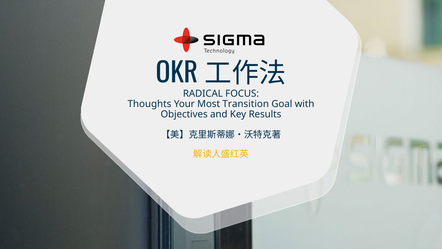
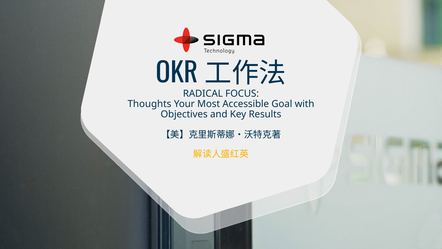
Transition: Transition -> Accessible
